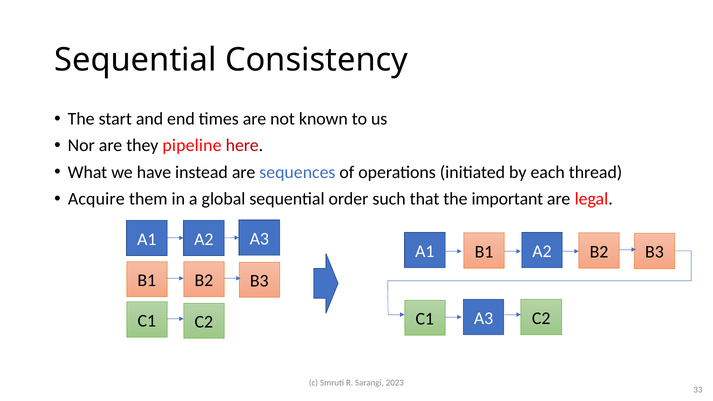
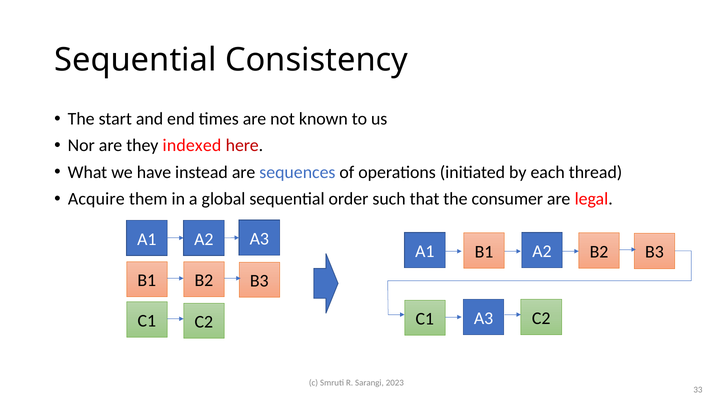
pipeline: pipeline -> indexed
important: important -> consumer
